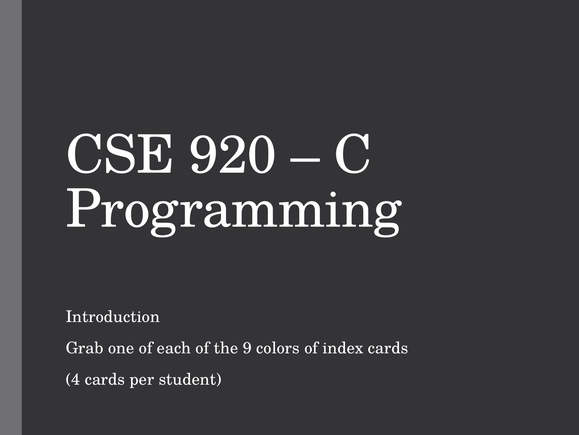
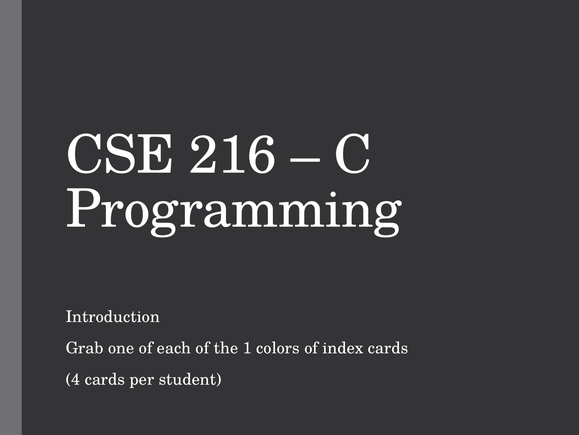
920: 920 -> 216
9: 9 -> 1
